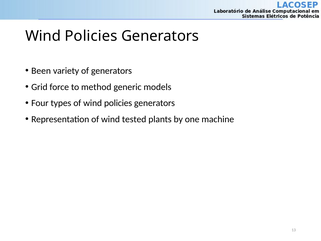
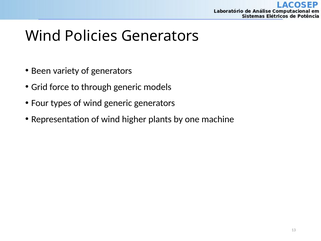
method: method -> through
of wind policies: policies -> generic
tested: tested -> higher
